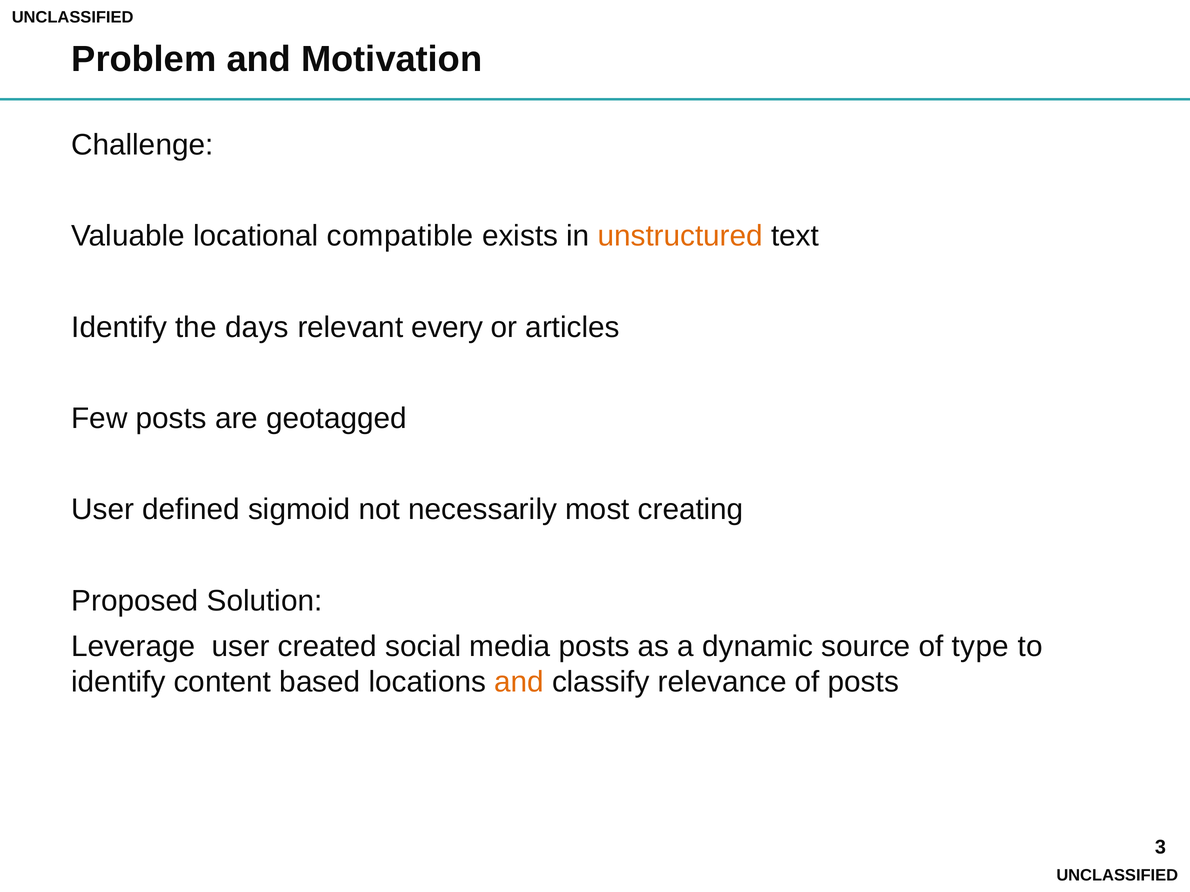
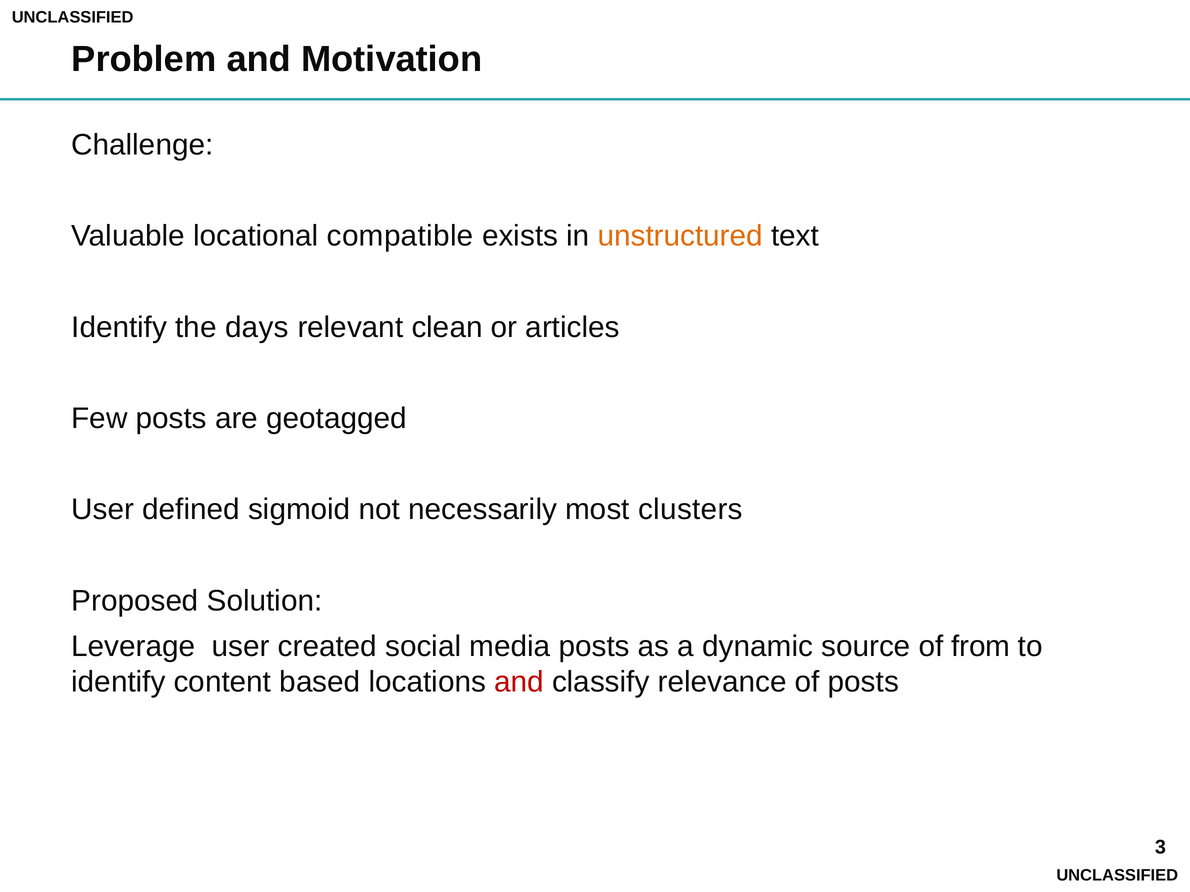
every: every -> clean
creating: creating -> clusters
type: type -> from
and at (519, 683) colour: orange -> red
